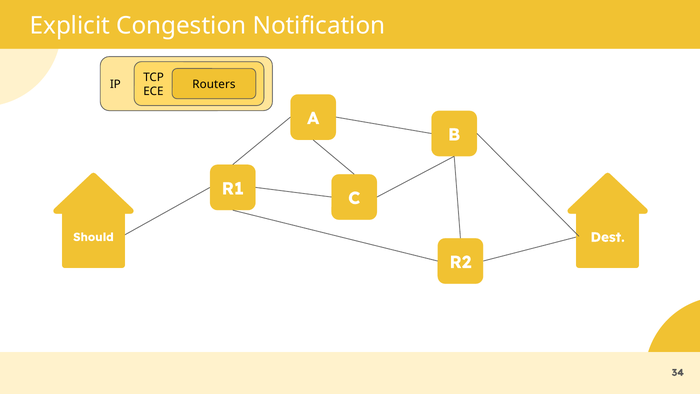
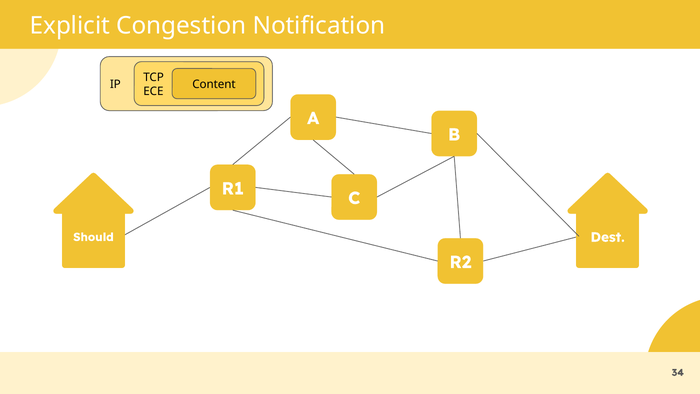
Routers: Routers -> Content
